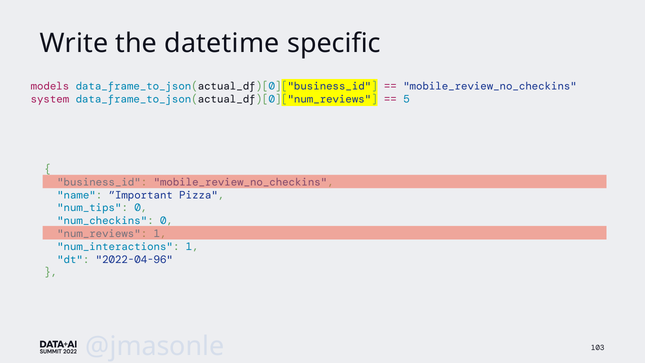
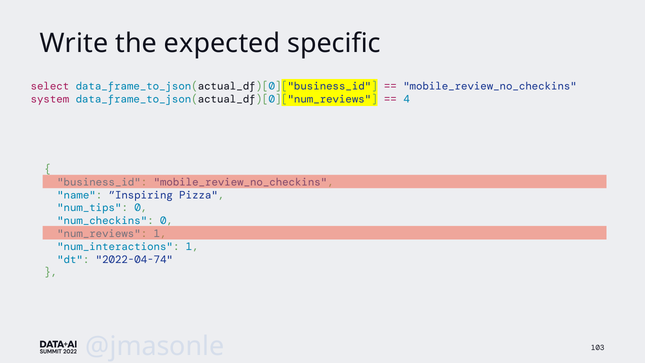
datetime: datetime -> expected
models: models -> select
5: 5 -> 4
”Important: ”Important -> ”Inspiring
2022-04-96: 2022-04-96 -> 2022-04-74
